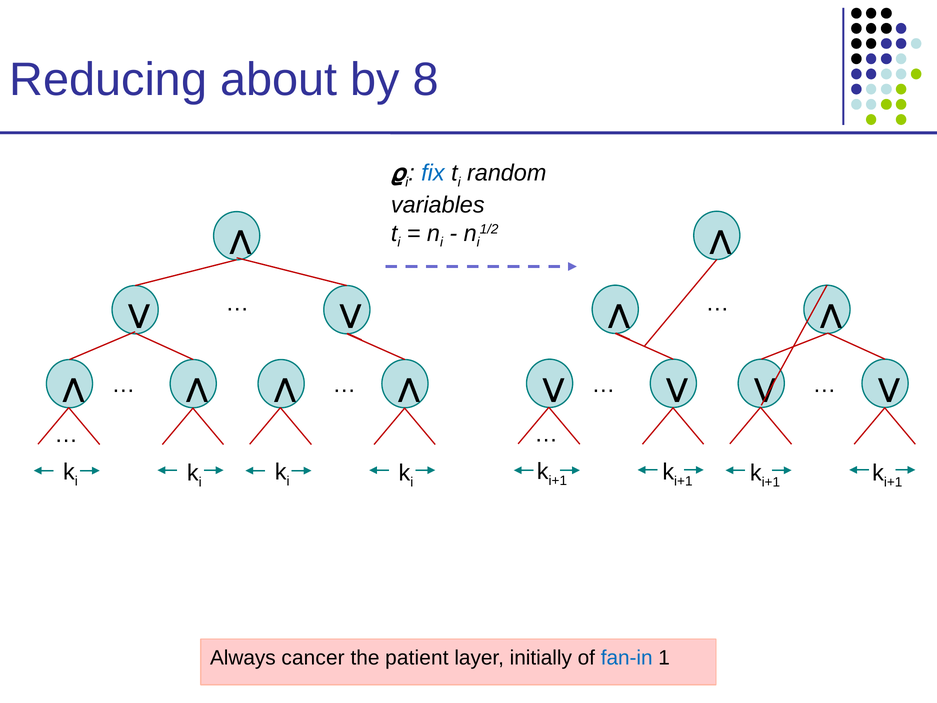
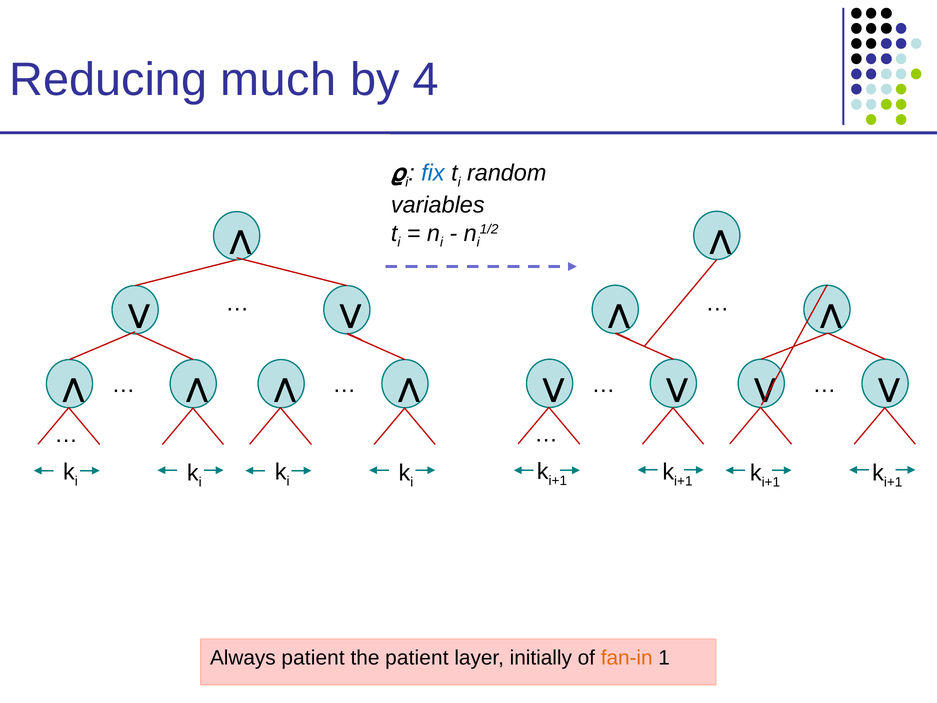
about: about -> much
8: 8 -> 4
Always cancer: cancer -> patient
fan-in colour: blue -> orange
